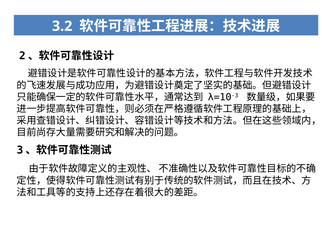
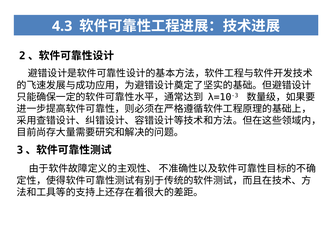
3.2: 3.2 -> 4.3
